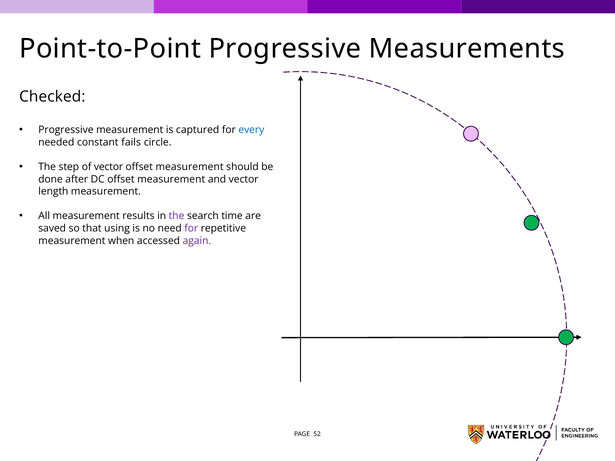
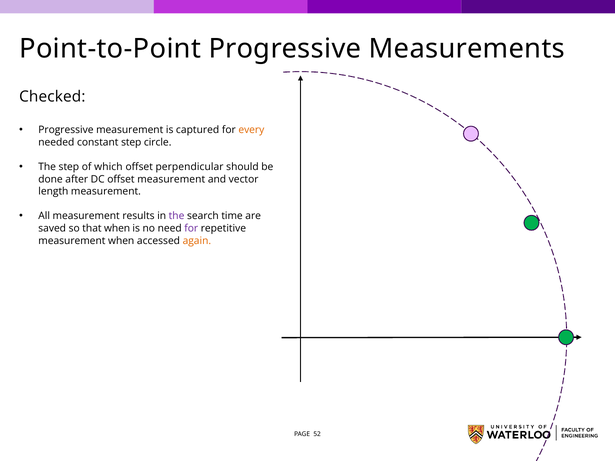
every colour: blue -> orange
constant fails: fails -> step
of vector: vector -> which
measurement at (190, 167): measurement -> perpendicular
that using: using -> when
again colour: purple -> orange
